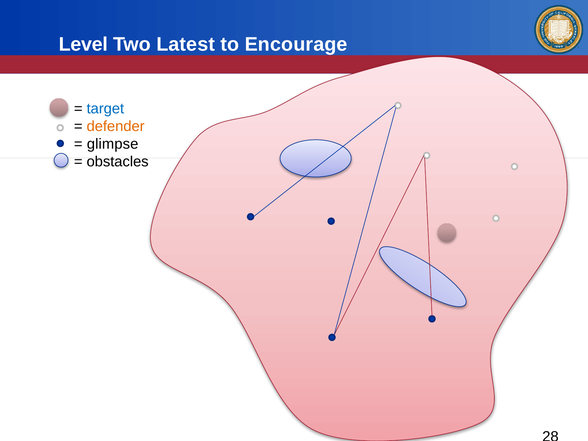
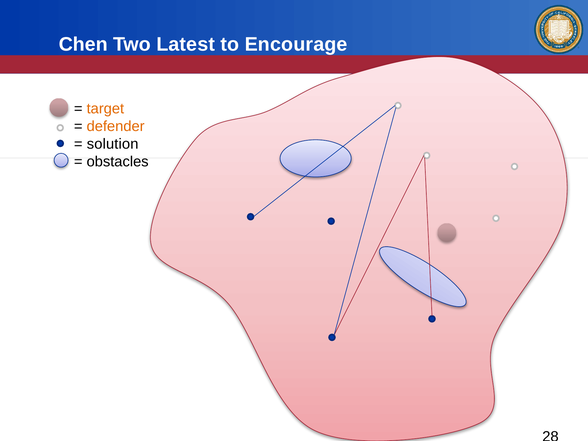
Level: Level -> Chen
target colour: blue -> orange
glimpse: glimpse -> solution
